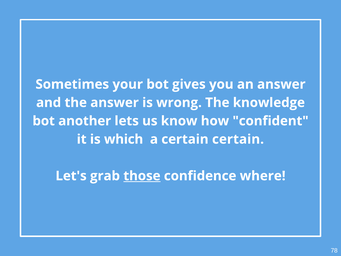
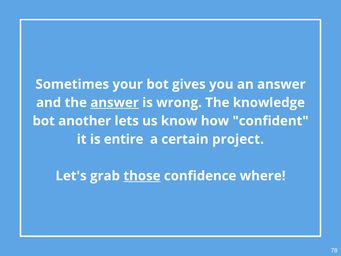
answer at (115, 103) underline: none -> present
which: which -> entire
certain certain: certain -> project
